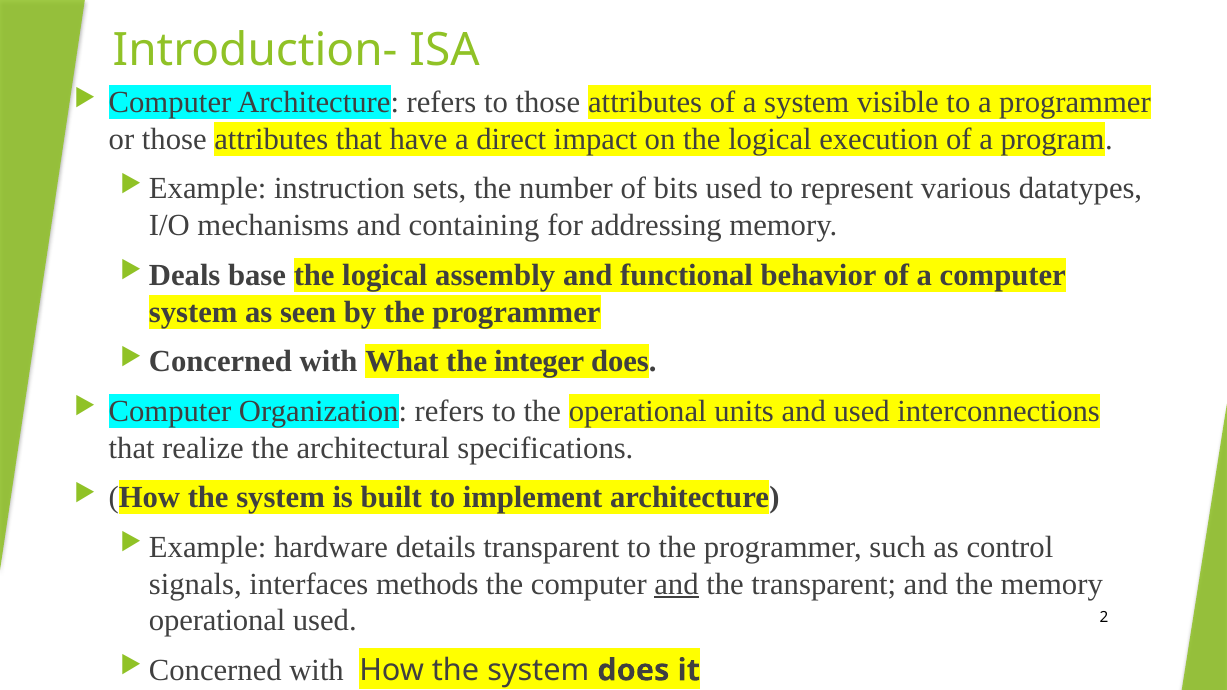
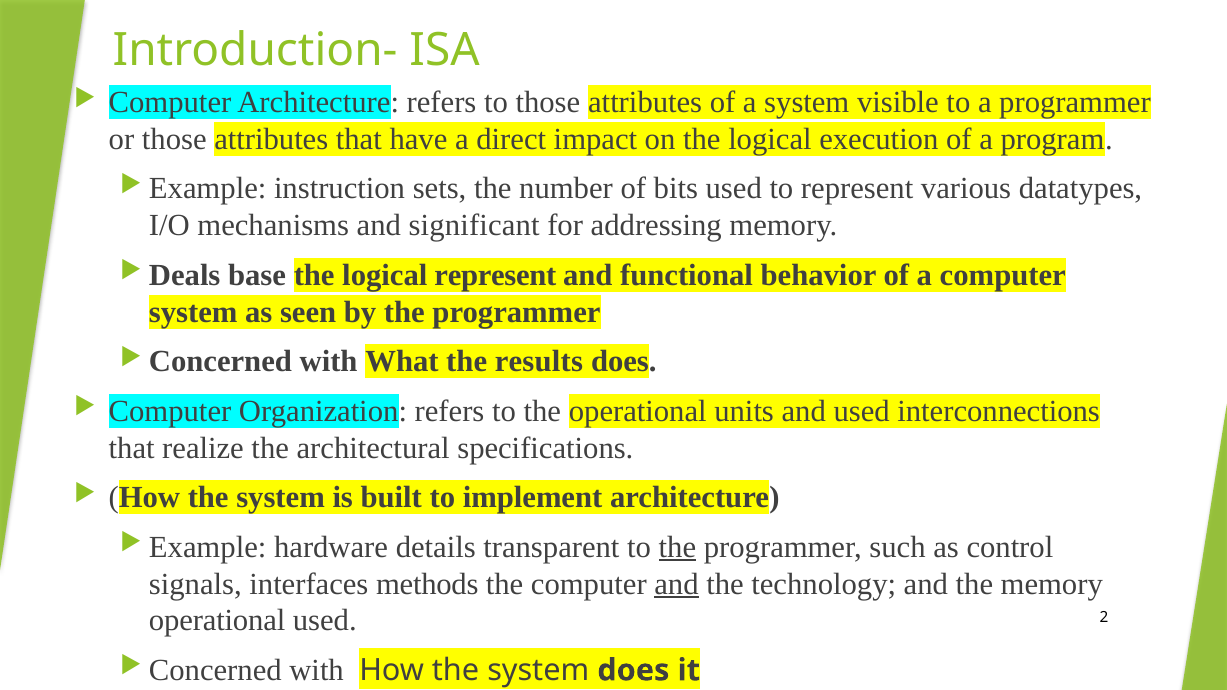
containing: containing -> significant
logical assembly: assembly -> represent
integer: integer -> results
the at (677, 547) underline: none -> present
the transparent: transparent -> technology
